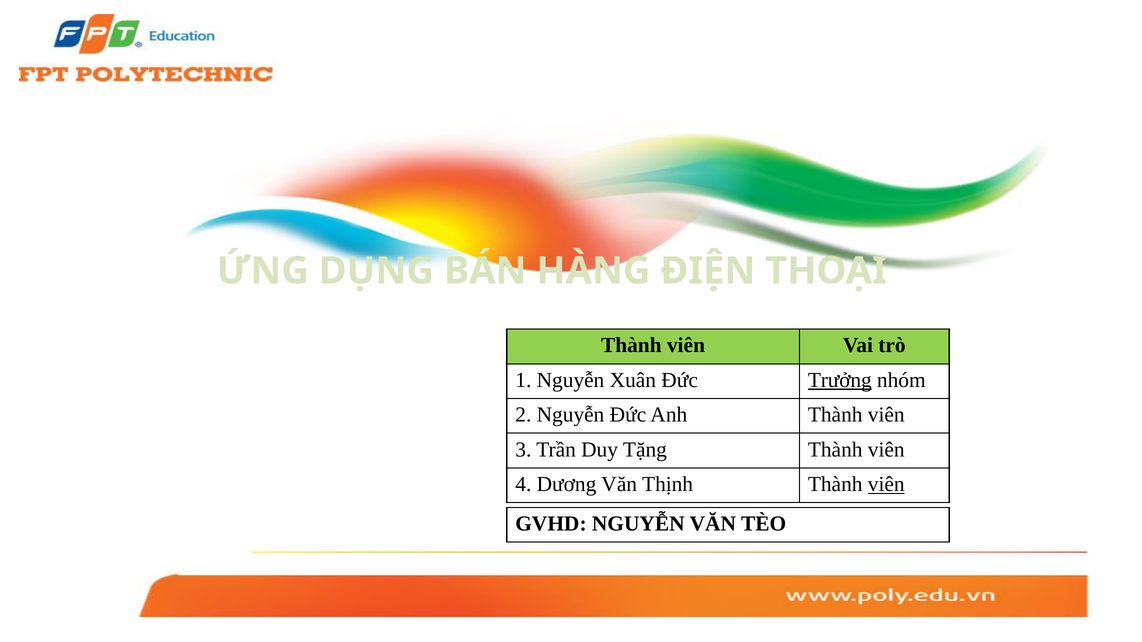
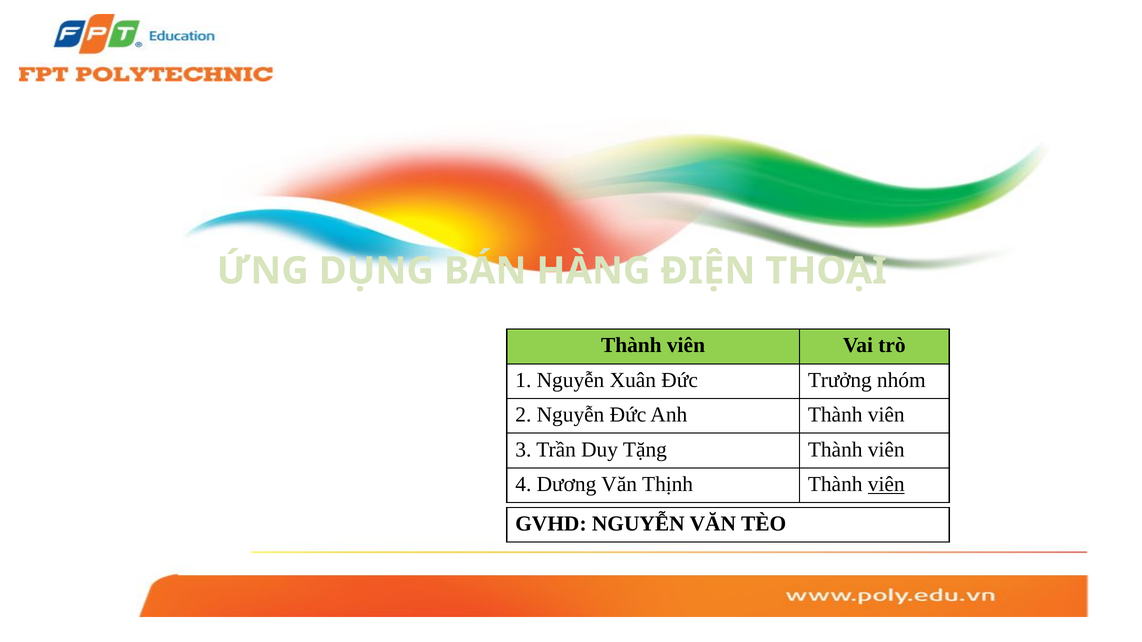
Trưởng underline: present -> none
